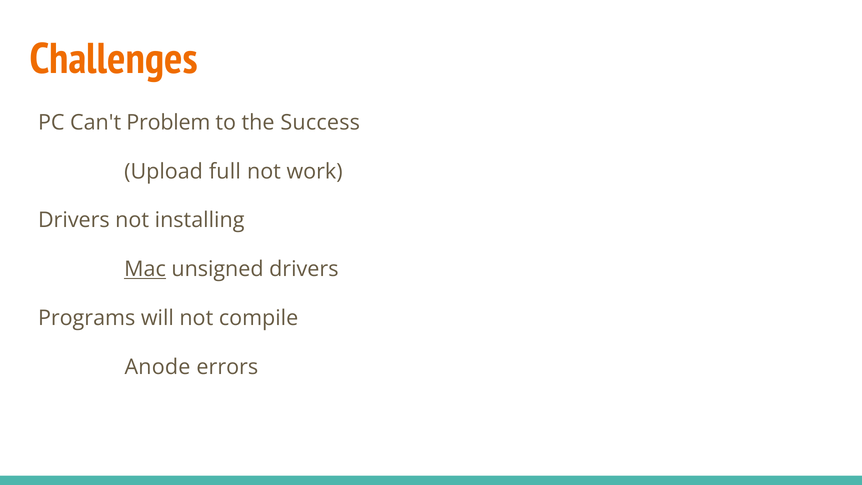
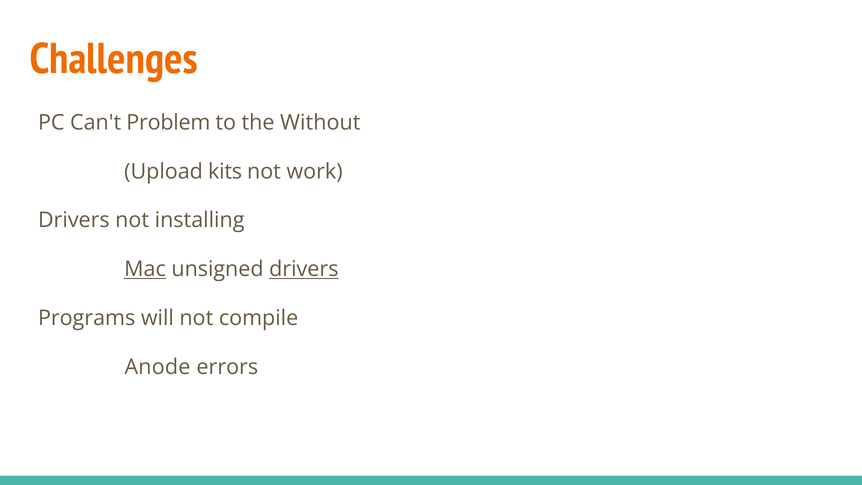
Success: Success -> Without
full: full -> kits
drivers at (304, 269) underline: none -> present
